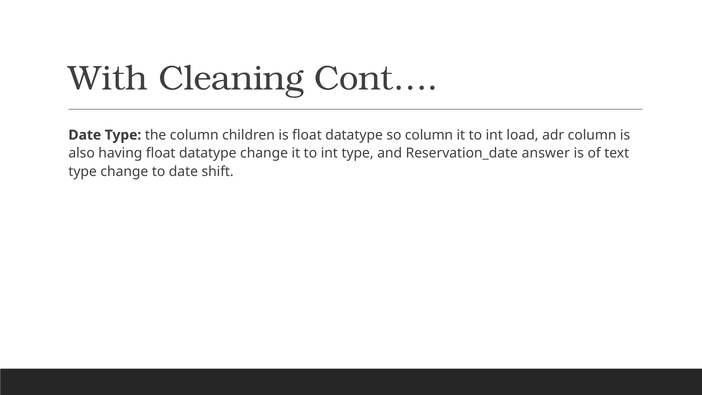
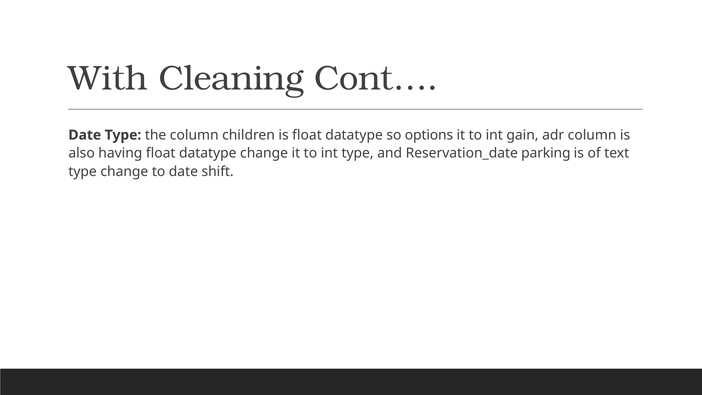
so column: column -> options
load: load -> gain
answer: answer -> parking
